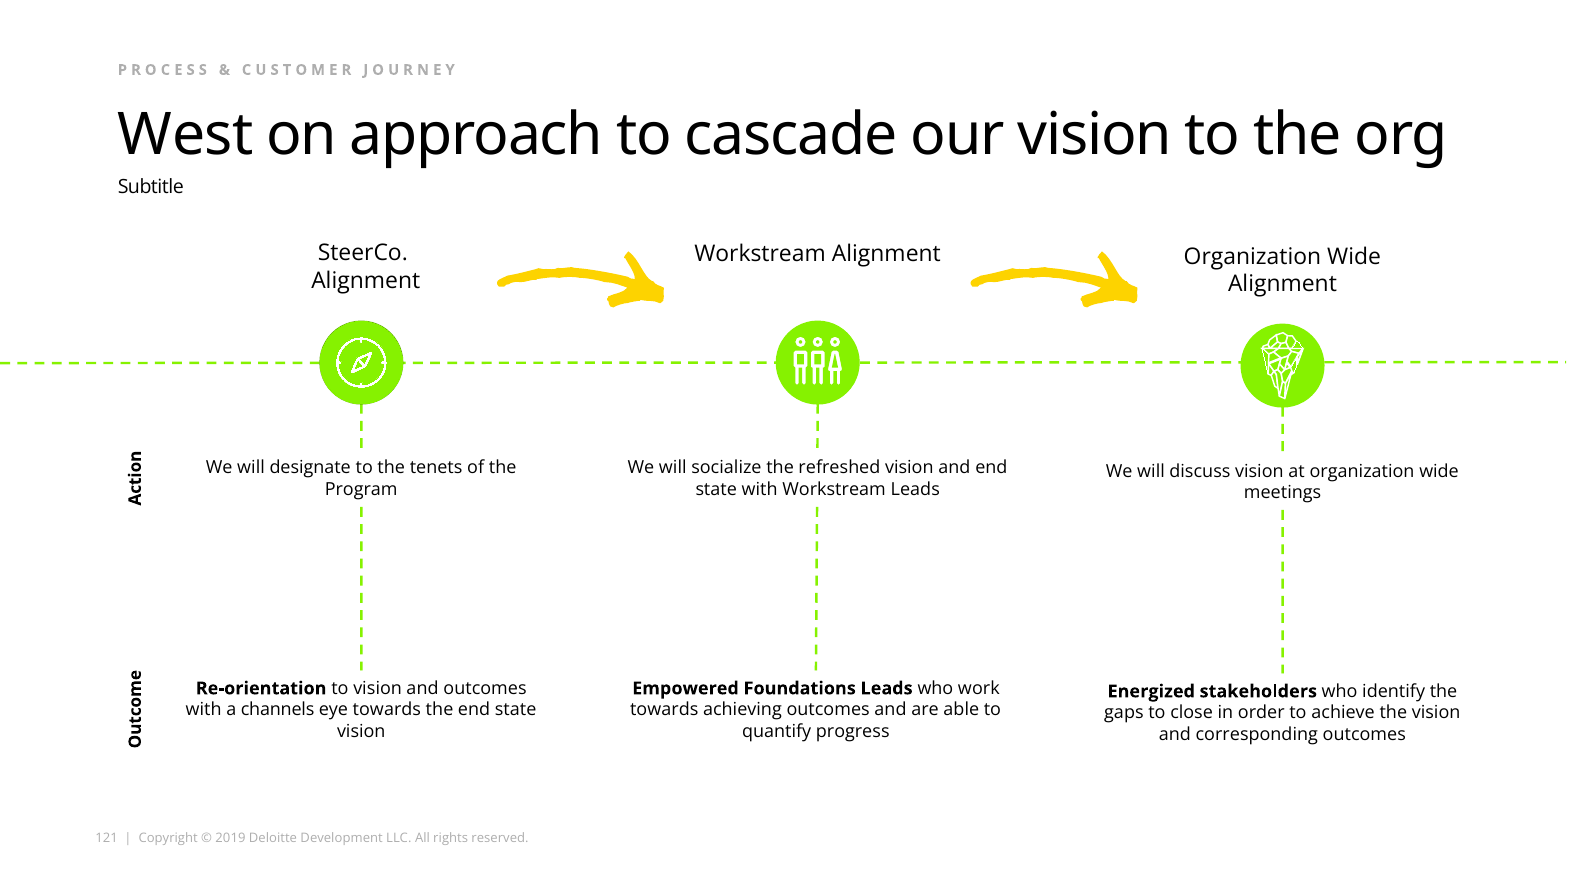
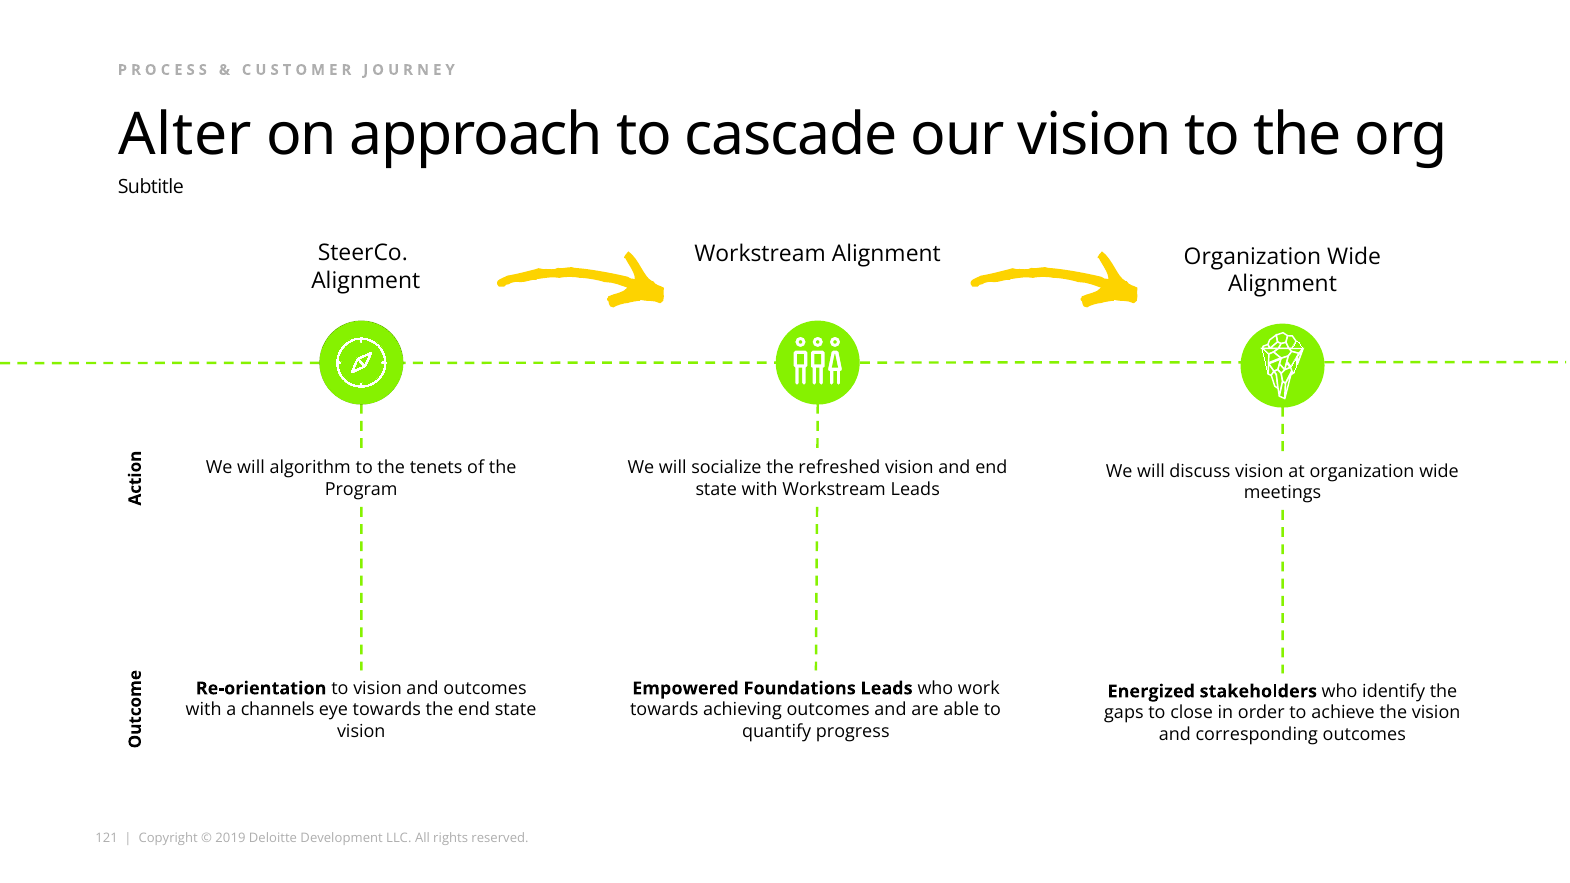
West: West -> Alter
designate: designate -> algorithm
